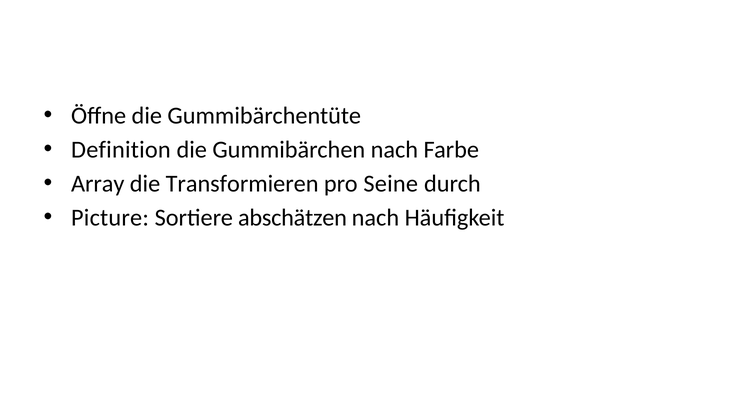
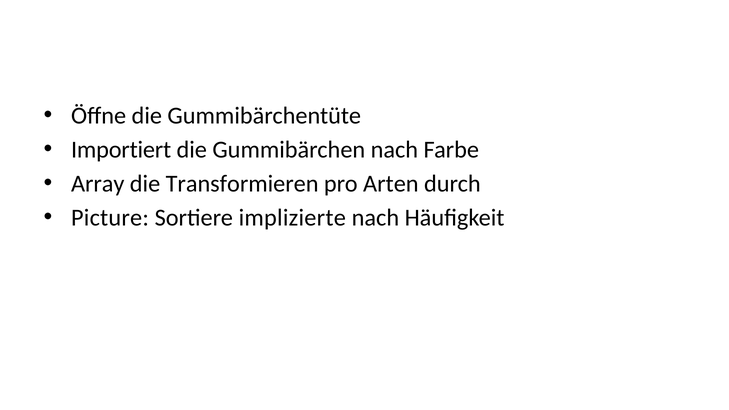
Definition: Definition -> Importiert
Seine: Seine -> Arten
abschätzen: abschätzen -> implizierte
